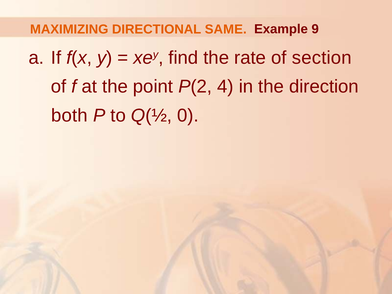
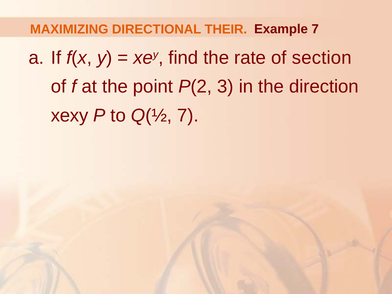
Example 9: 9 -> 7
SAME: SAME -> THEIR
4: 4 -> 3
both: both -> xexy
Q(½ 0: 0 -> 7
